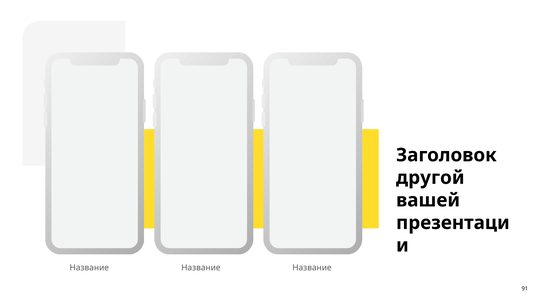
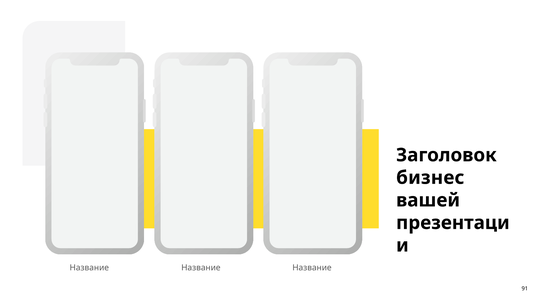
другой: другой -> бизнес
